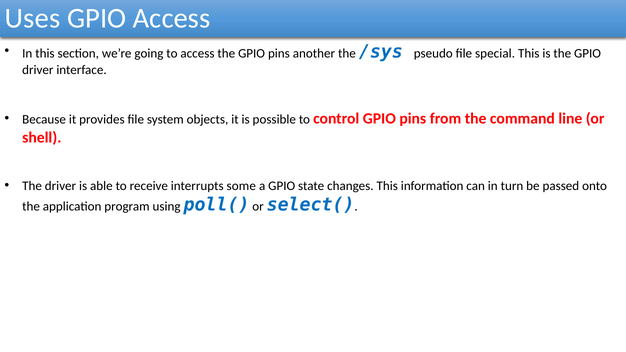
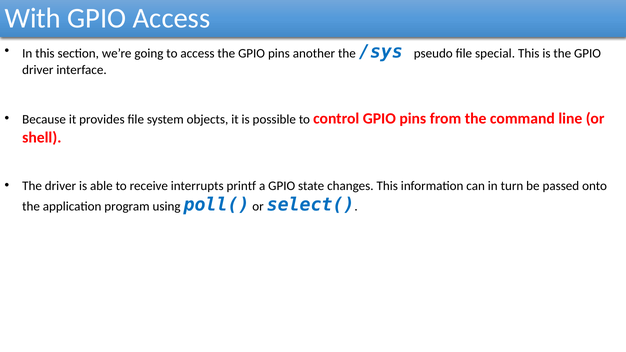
Uses: Uses -> With
some: some -> printf
